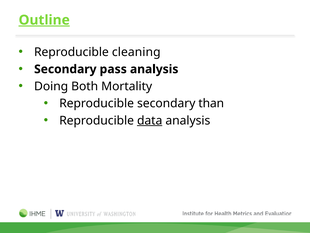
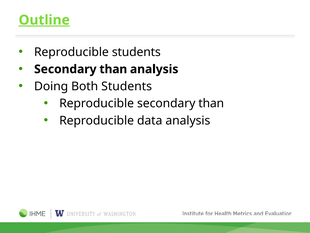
Reproducible cleaning: cleaning -> students
pass at (113, 69): pass -> than
Both Mortality: Mortality -> Students
data underline: present -> none
